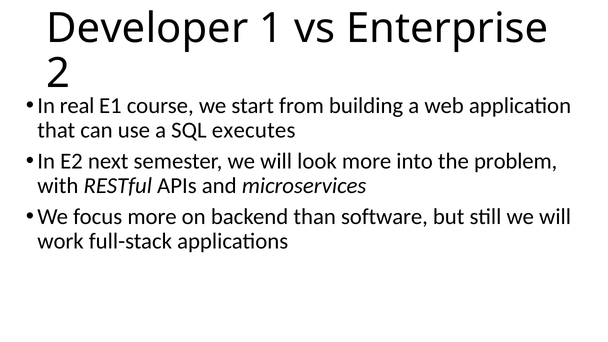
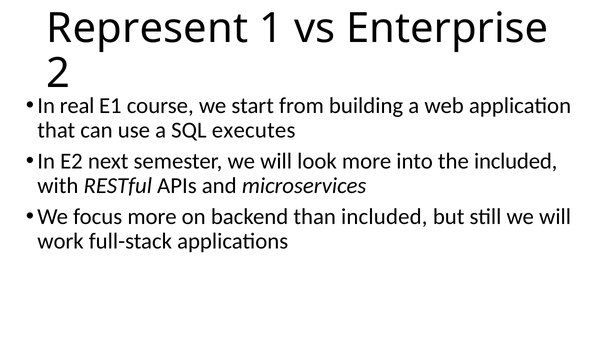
Developer: Developer -> Represent
the problem: problem -> included
than software: software -> included
